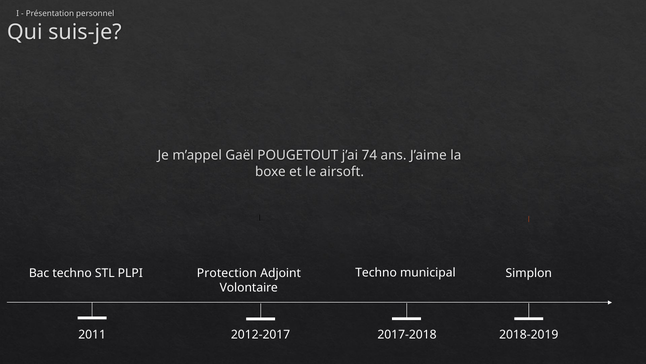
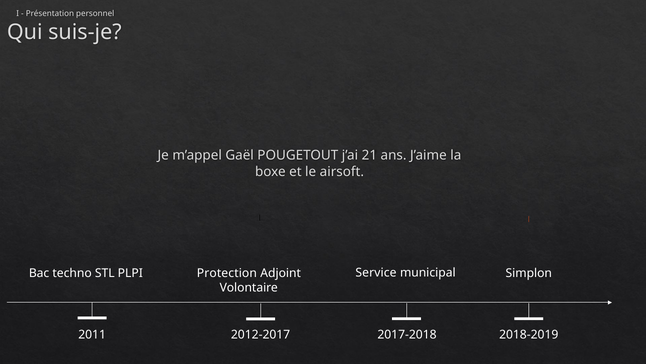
74: 74 -> 21
Techno at (376, 272): Techno -> Service
